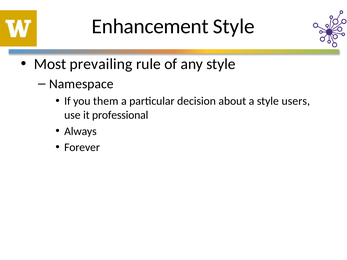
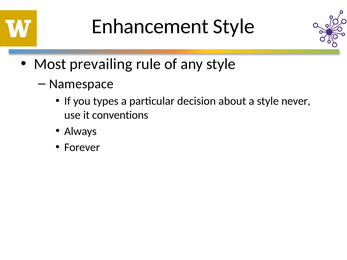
them: them -> types
users: users -> never
professional: professional -> conventions
